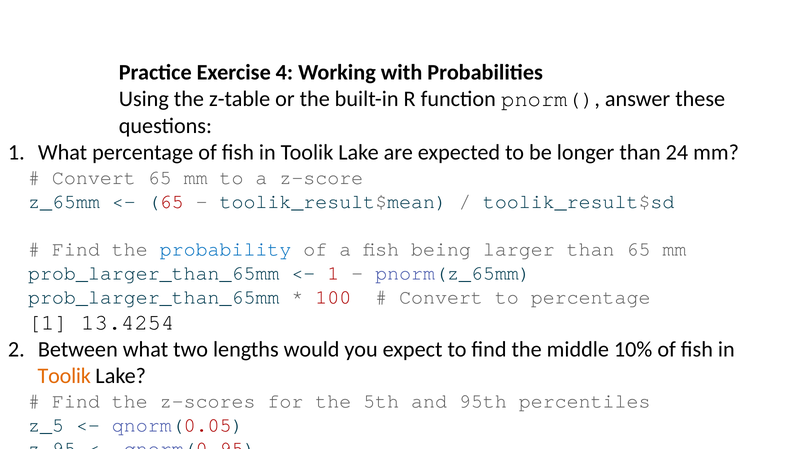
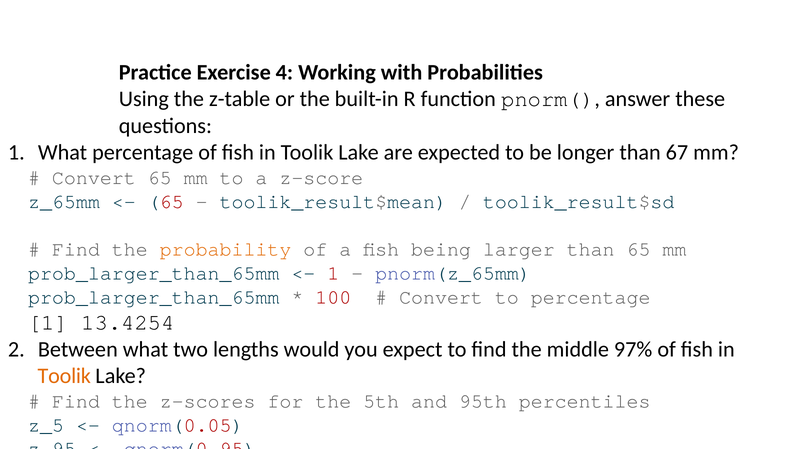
24: 24 -> 67
probability colour: blue -> orange
10%: 10% -> 97%
